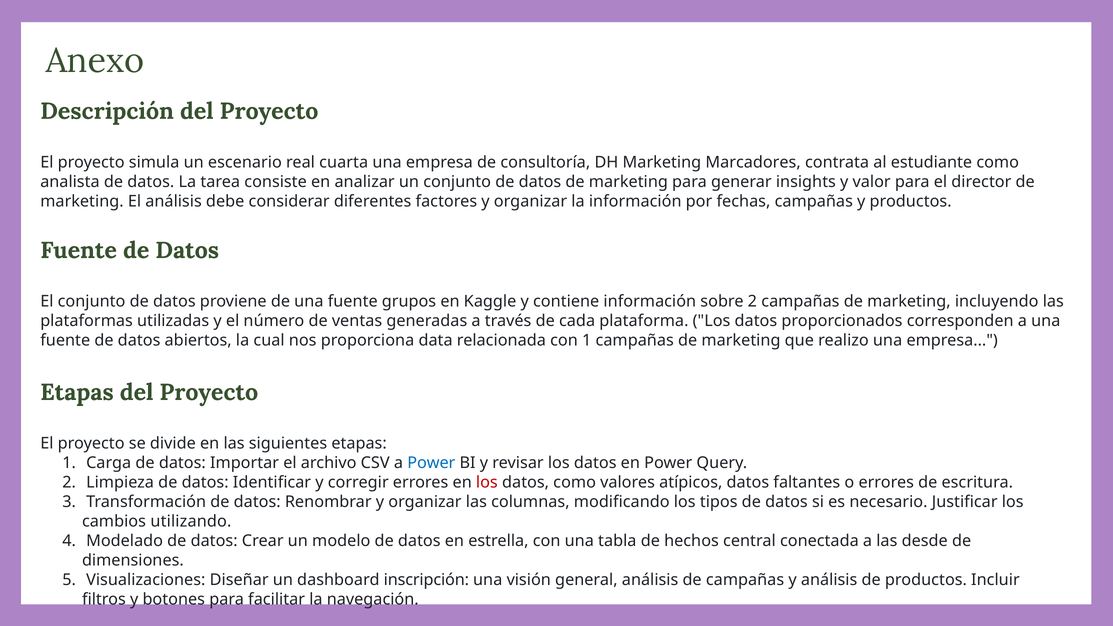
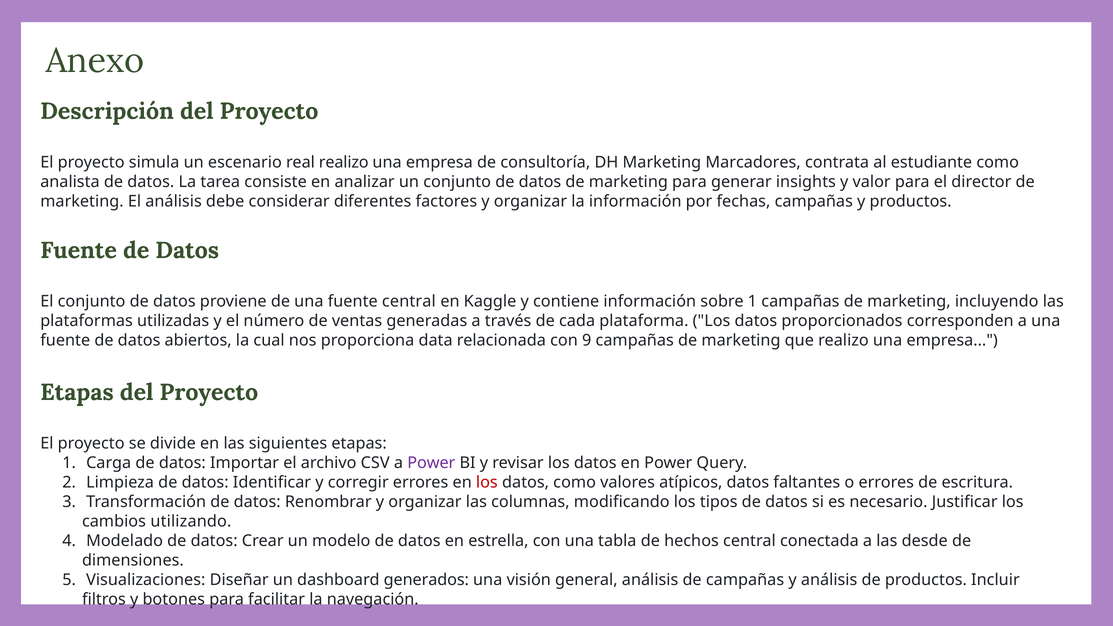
real cuarta: cuarta -> realizo
fuente grupos: grupos -> central
sobre 2: 2 -> 1
con 1: 1 -> 9
Power at (431, 463) colour: blue -> purple
inscripción: inscripción -> generados
